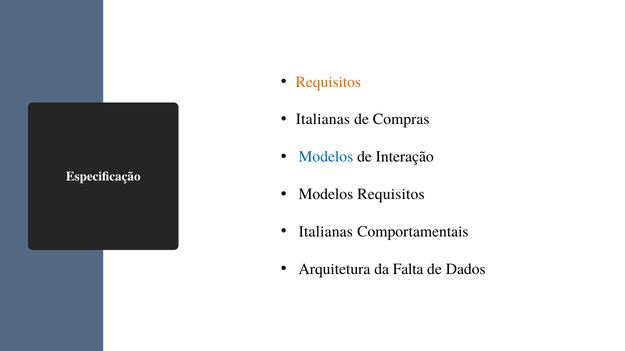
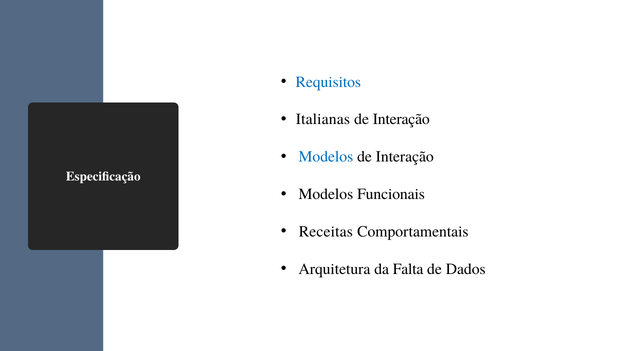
Requisitos at (328, 82) colour: orange -> blue
Compras at (401, 120): Compras -> Interação
Modelos Requisitos: Requisitos -> Funcionais
Italianas at (326, 232): Italianas -> Receitas
